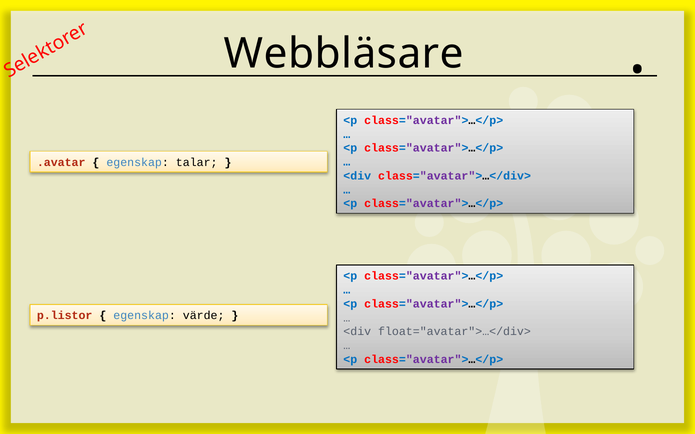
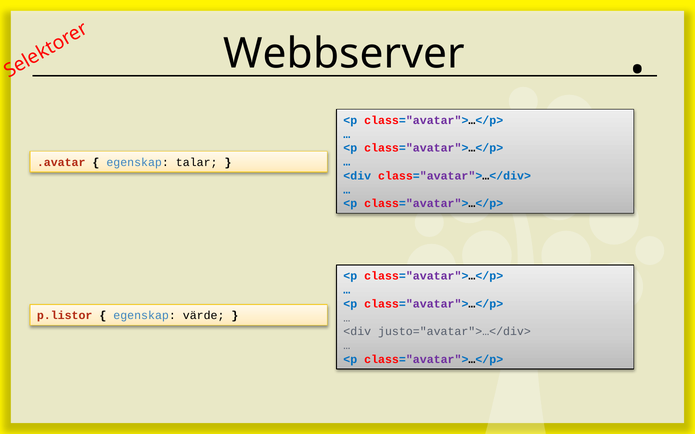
Webbläsare: Webbläsare -> Webbserver
float="avatar">…</div>: float="avatar">…</div> -> justo="avatar">…</div>
